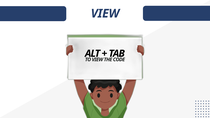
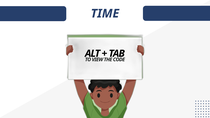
VIEW at (105, 14): VIEW -> TIME
